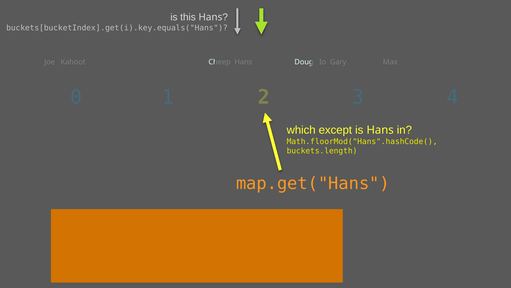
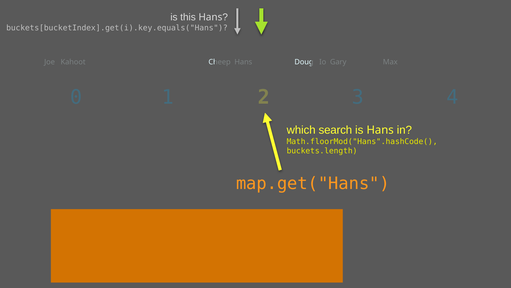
except: except -> search
